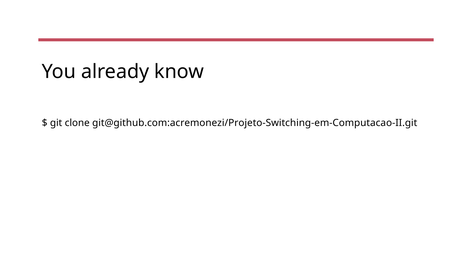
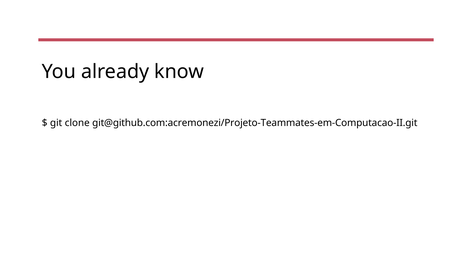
git@github.com:acremonezi/Projeto-Switching-em-Computacao-II.git: git@github.com:acremonezi/Projeto-Switching-em-Computacao-II.git -> git@github.com:acremonezi/Projeto-Teammates-em-Computacao-II.git
